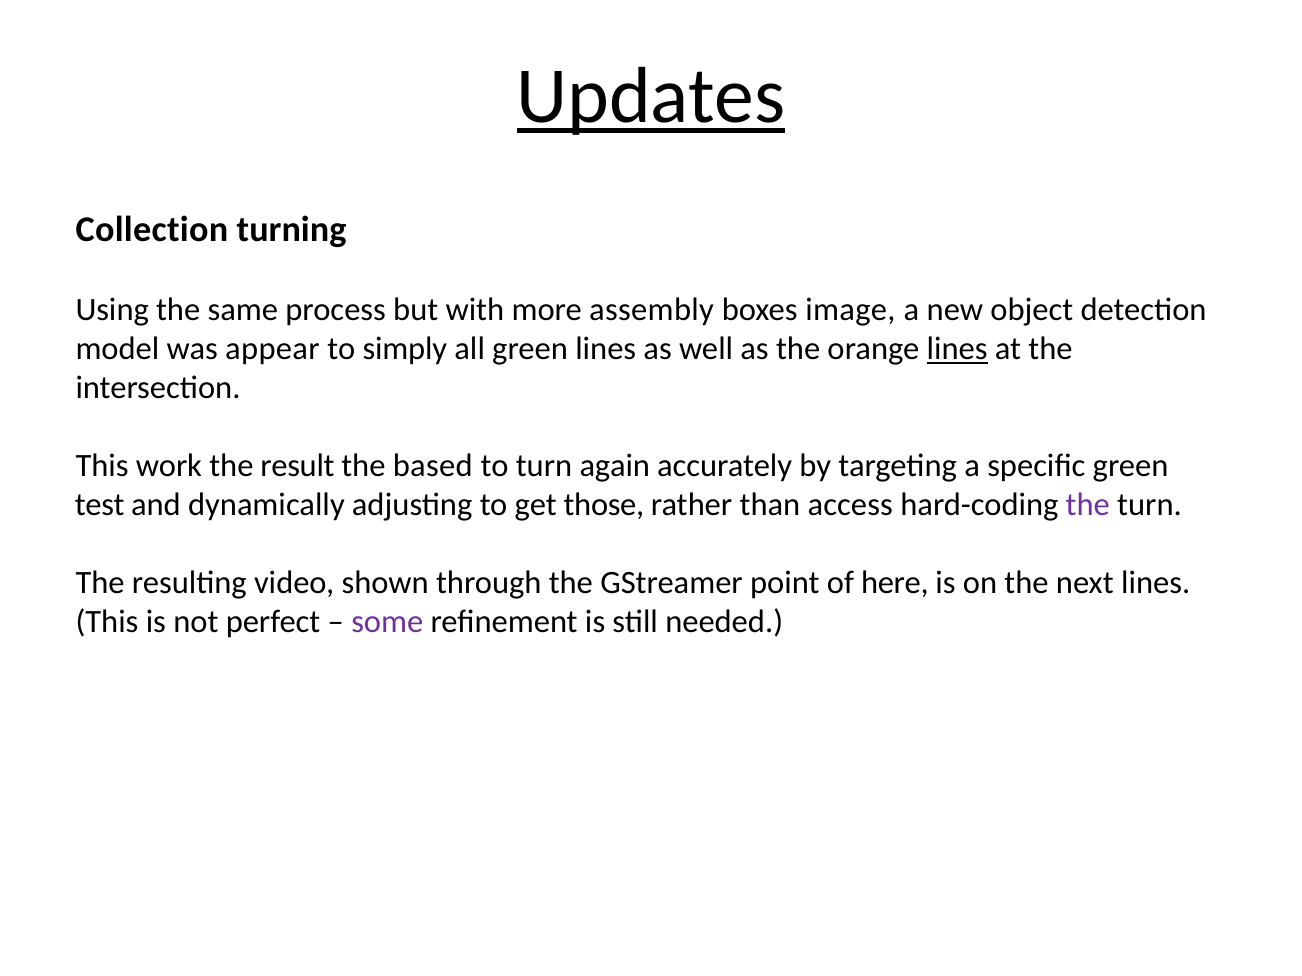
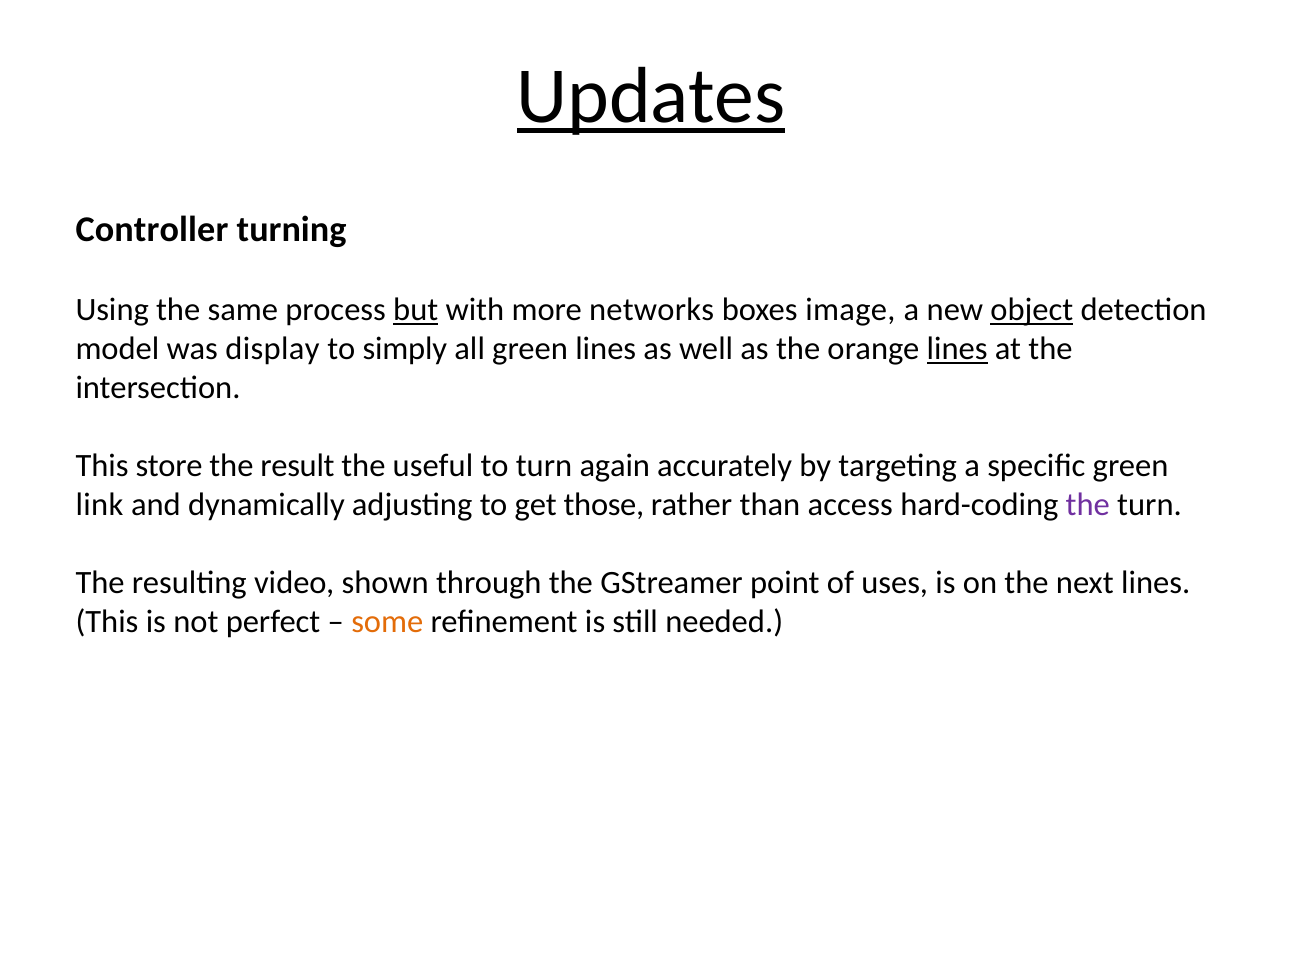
Collection: Collection -> Controller
but underline: none -> present
assembly: assembly -> networks
object underline: none -> present
appear: appear -> display
work: work -> store
based: based -> useful
test: test -> link
here: here -> uses
some colour: purple -> orange
